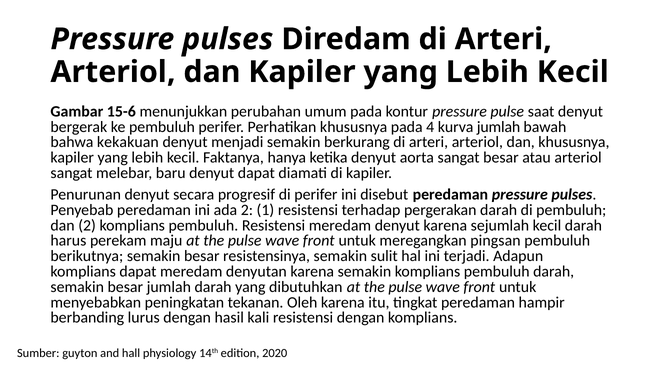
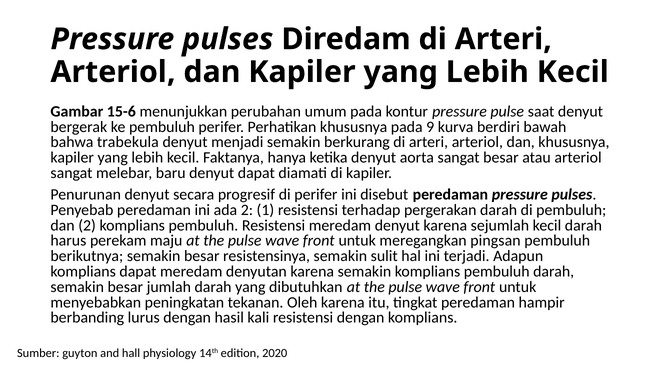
4: 4 -> 9
kurva jumlah: jumlah -> berdiri
kekakuan: kekakuan -> trabekula
